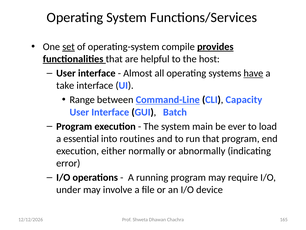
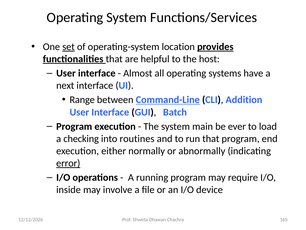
compile: compile -> location
have underline: present -> none
take: take -> next
Capacity: Capacity -> Addition
essential: essential -> checking
error underline: none -> present
under: under -> inside
